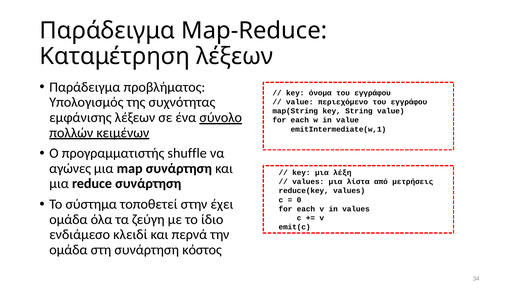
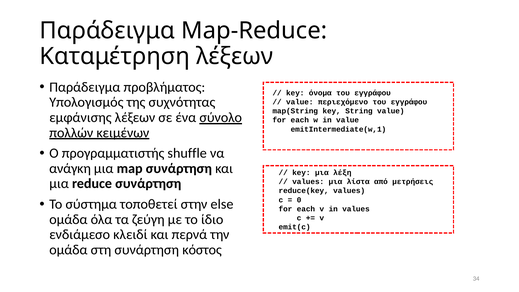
αγώνες: αγώνες -> ανάγκη
έχει: έχει -> else
